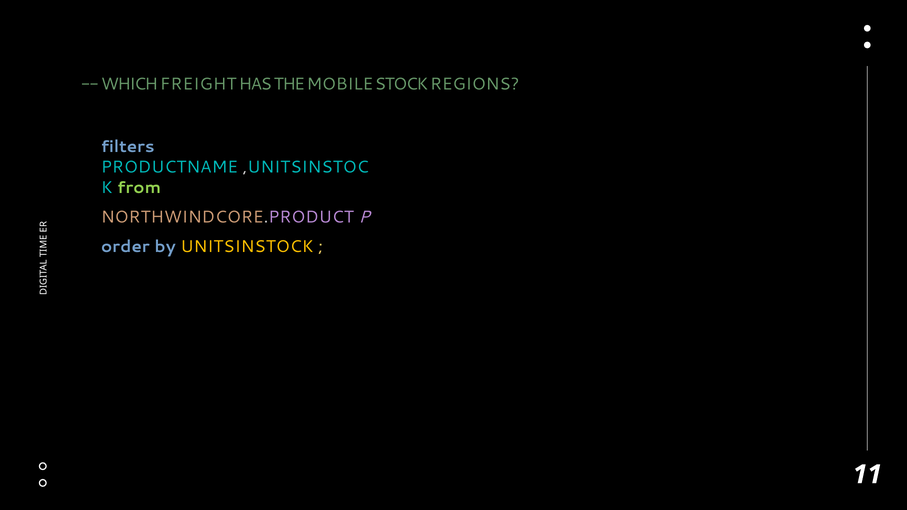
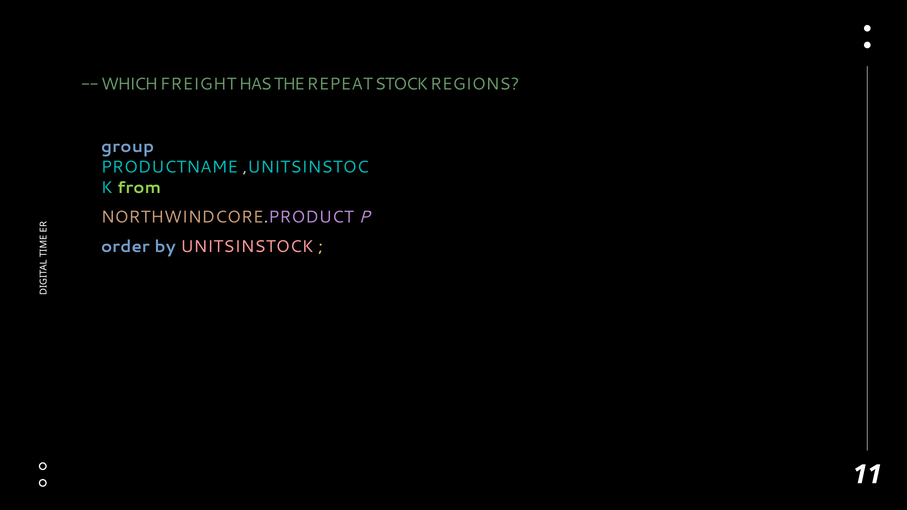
MOBILE: MOBILE -> REPEAT
filters: filters -> group
UNITSINSTOCK colour: yellow -> pink
